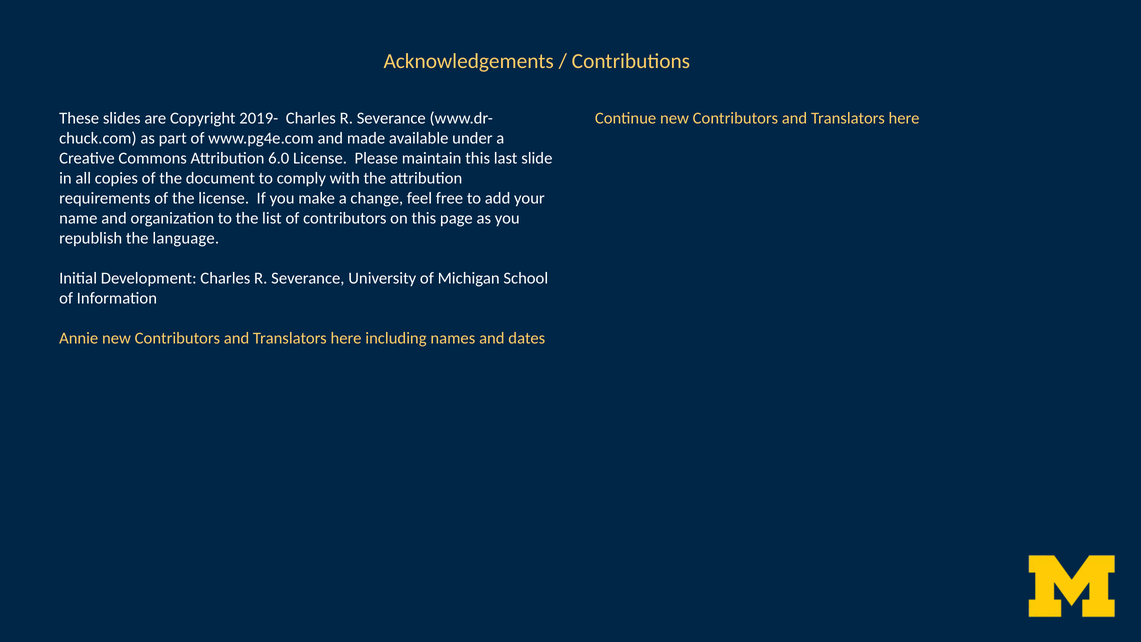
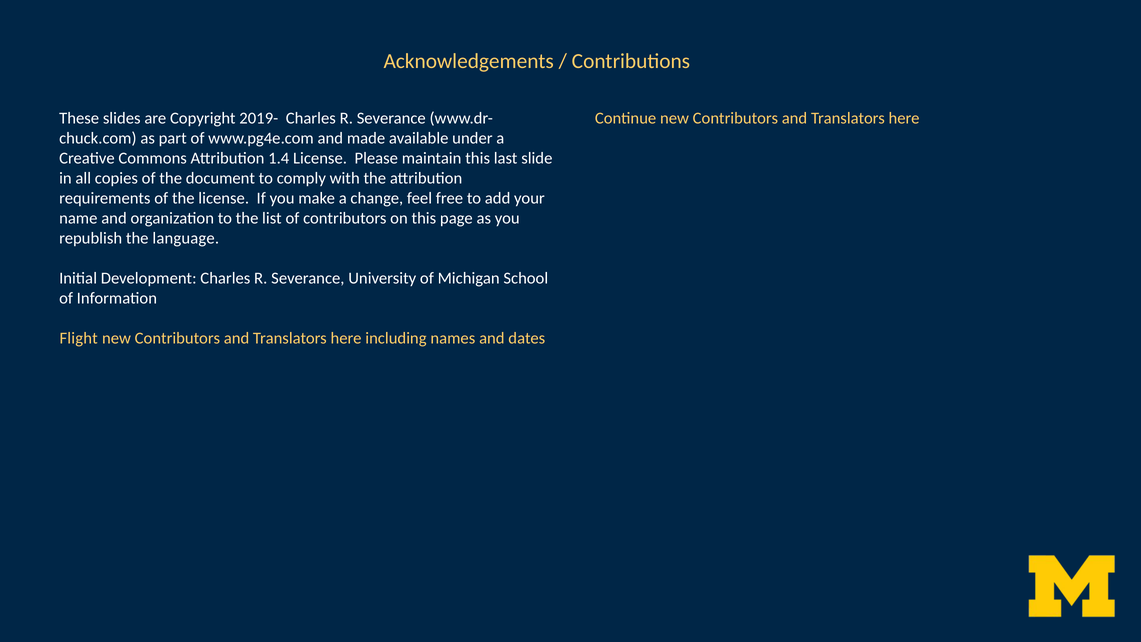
6.0: 6.0 -> 1.4
Annie: Annie -> Flight
